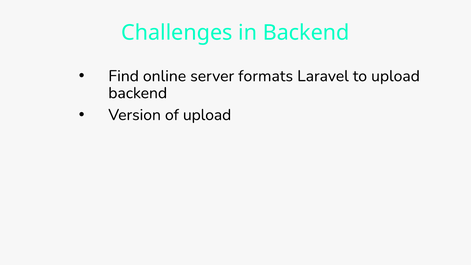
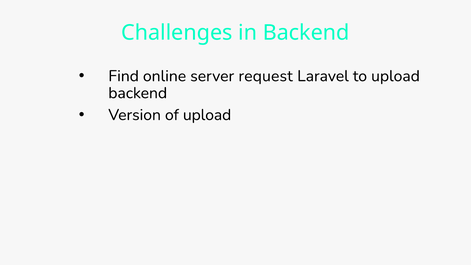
formats: formats -> request
